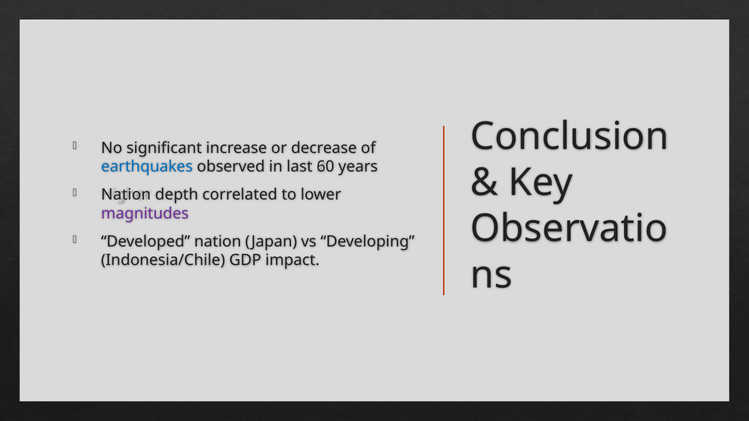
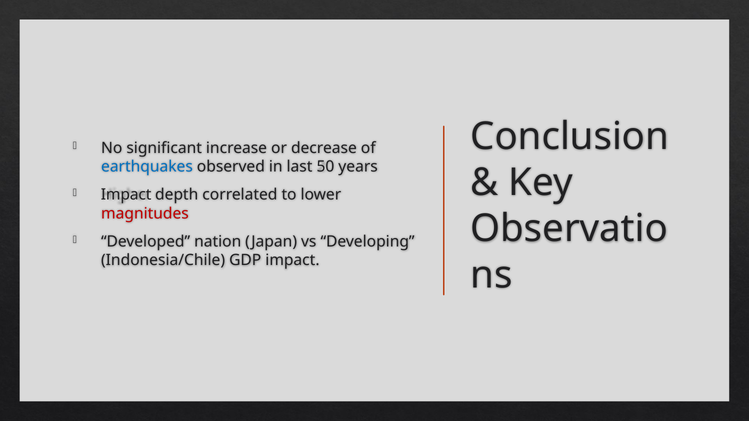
60: 60 -> 50
Nation at (126, 195): Nation -> Impact
magnitudes colour: purple -> red
